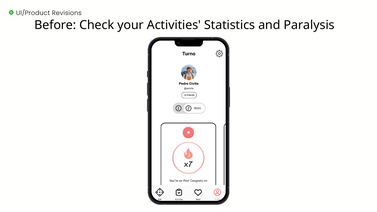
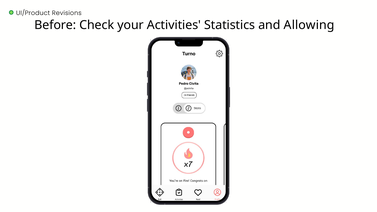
Paralysis: Paralysis -> Allowing
